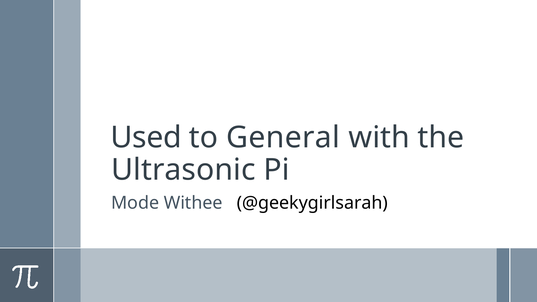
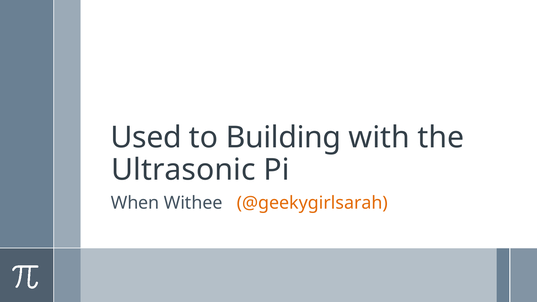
General: General -> Building
Mode: Mode -> When
@geekygirlsarah colour: black -> orange
